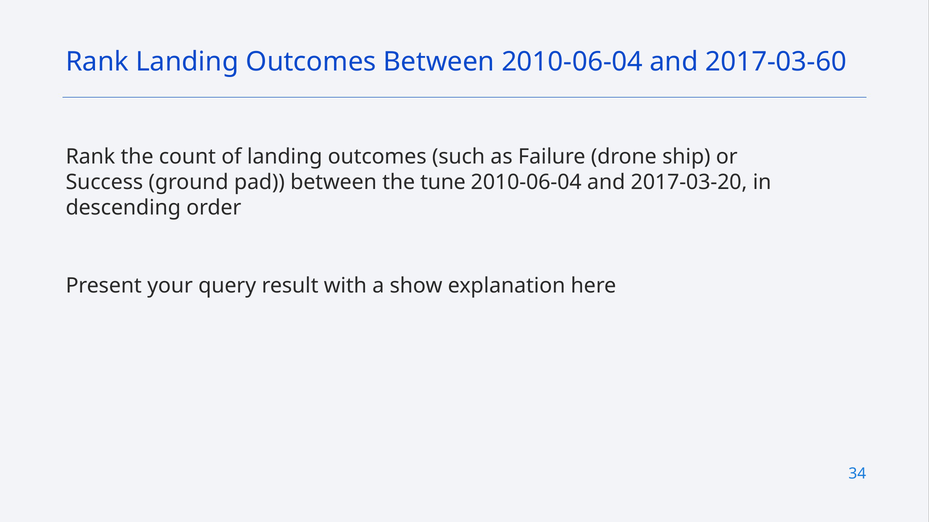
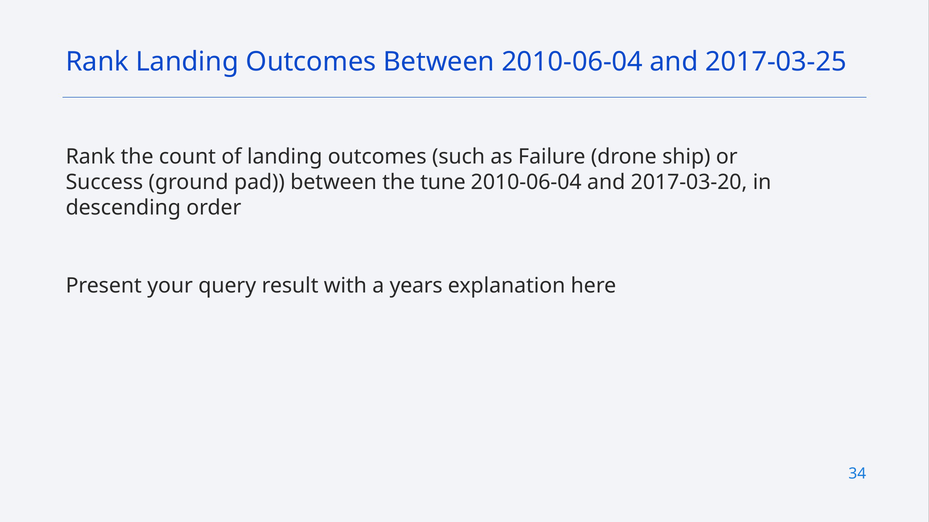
2017-03-60: 2017-03-60 -> 2017-03-25
show: show -> years
